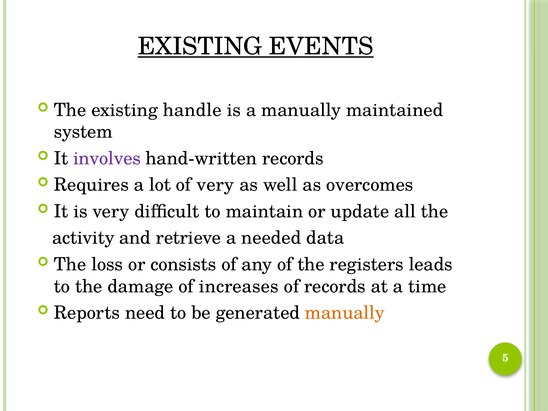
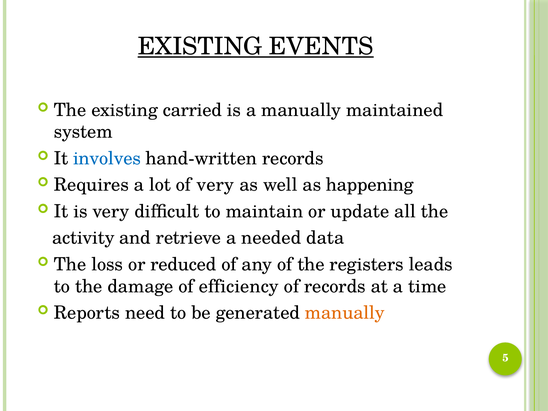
handle: handle -> carried
involves colour: purple -> blue
overcomes: overcomes -> happening
consists: consists -> reduced
increases: increases -> efficiency
